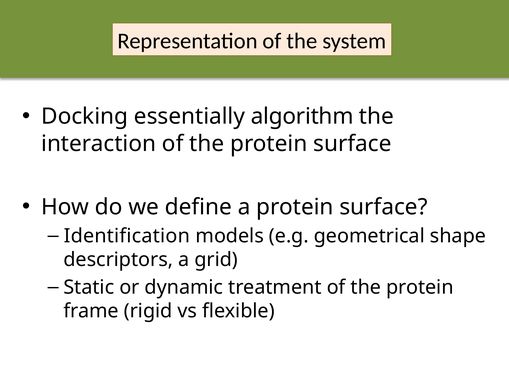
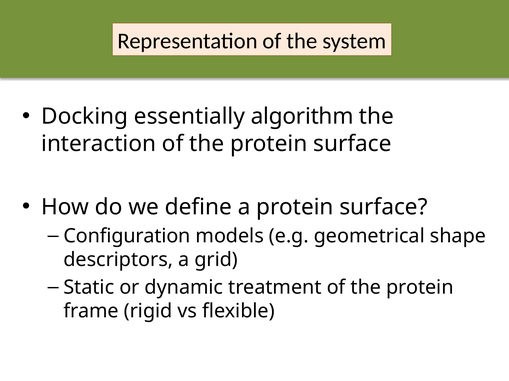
Identification: Identification -> Configuration
